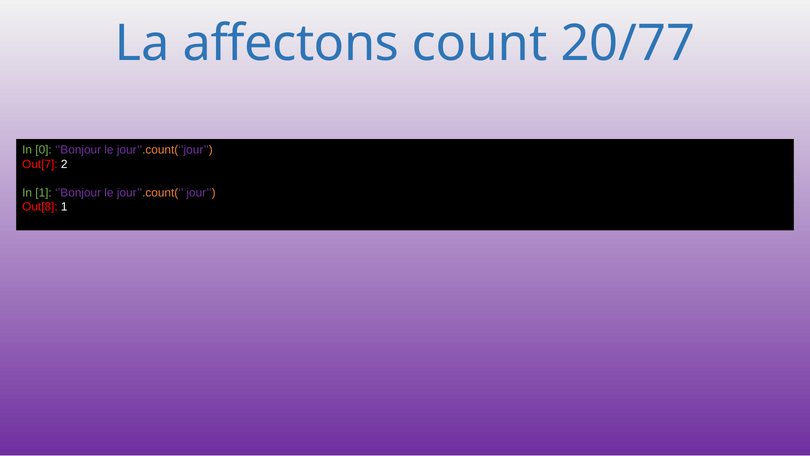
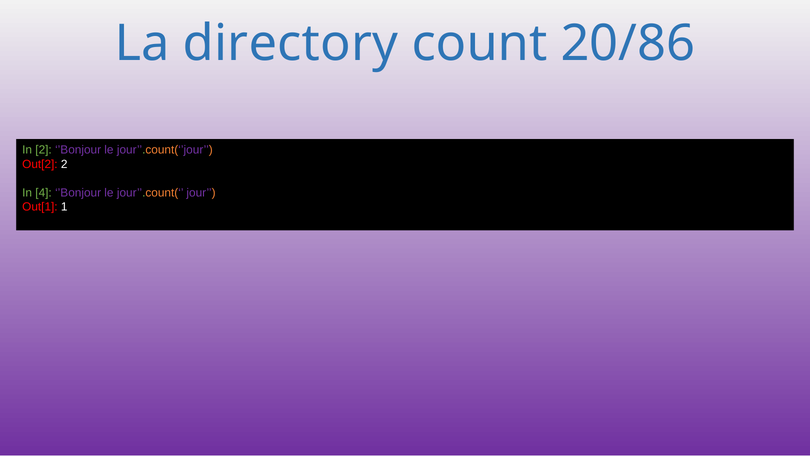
affectons: affectons -> directory
20/77: 20/77 -> 20/86
In 0: 0 -> 2
Out[7: Out[7 -> Out[2
In 1: 1 -> 4
Out[8: Out[8 -> Out[1
